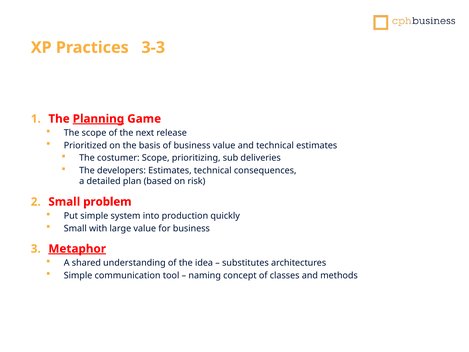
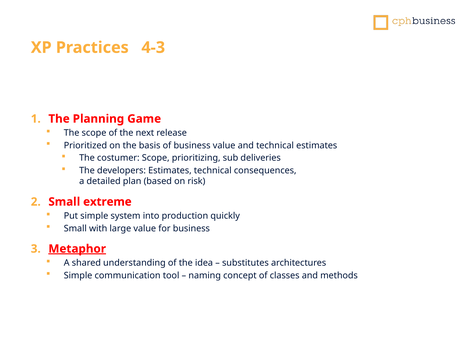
3-3: 3-3 -> 4-3
Planning underline: present -> none
problem: problem -> extreme
